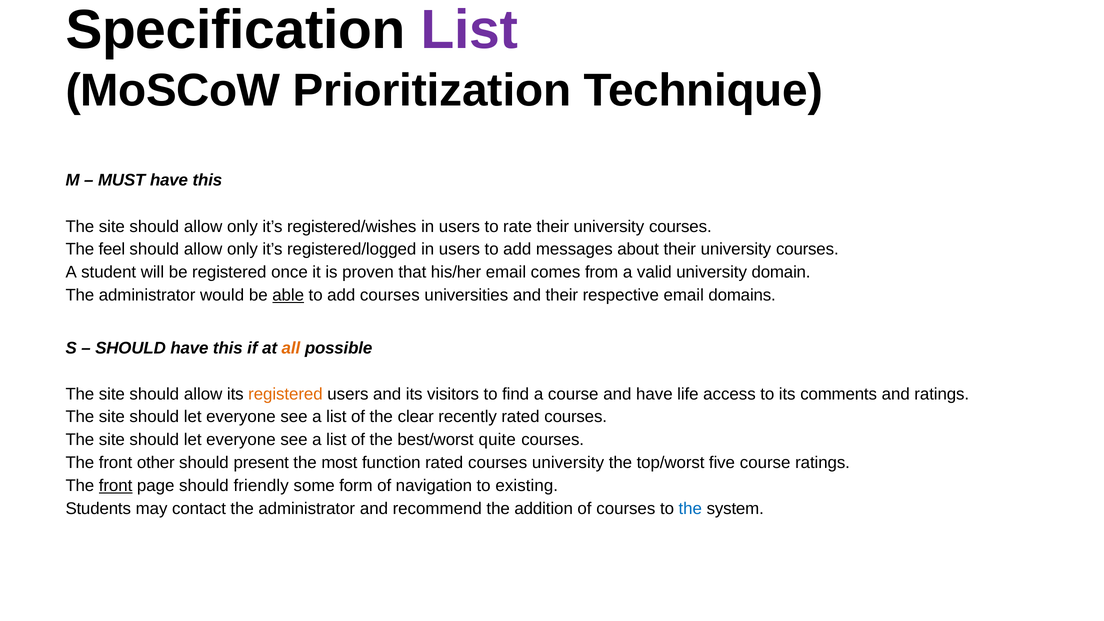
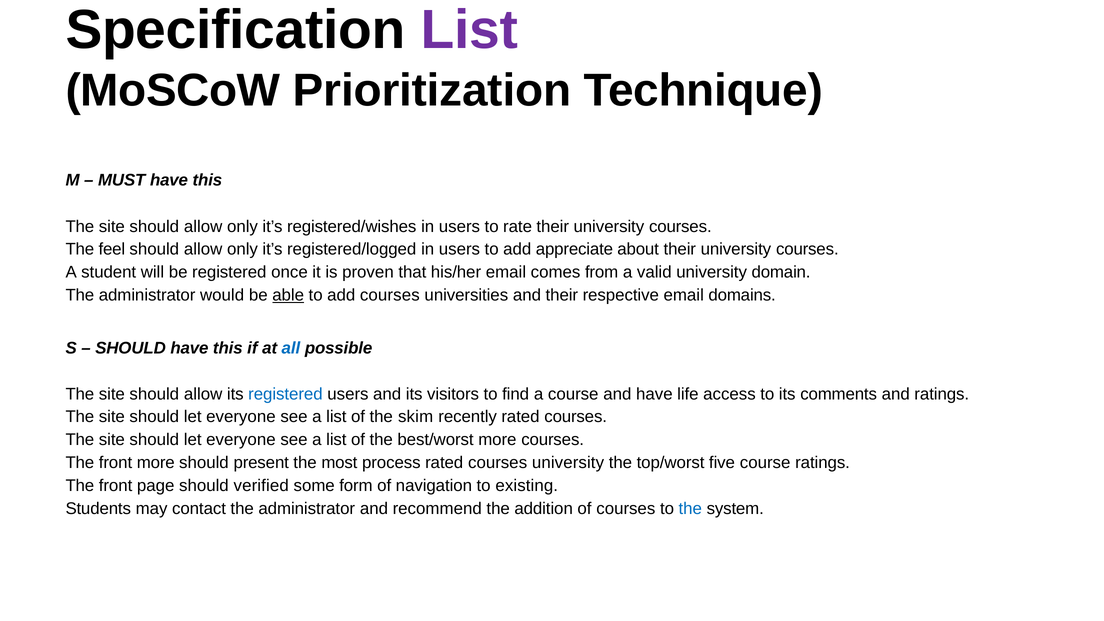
messages: messages -> appreciate
all colour: orange -> blue
registered at (285, 394) colour: orange -> blue
clear: clear -> skim
best/worst quite: quite -> more
front other: other -> more
function: function -> process
front at (116, 486) underline: present -> none
friendly: friendly -> verified
